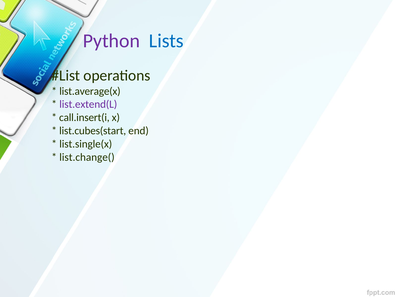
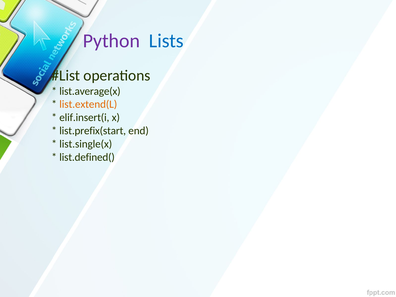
list.extend(L colour: purple -> orange
call.insert(i: call.insert(i -> elif.insert(i
list.cubes(start: list.cubes(start -> list.prefix(start
list.change(: list.change( -> list.defined(
